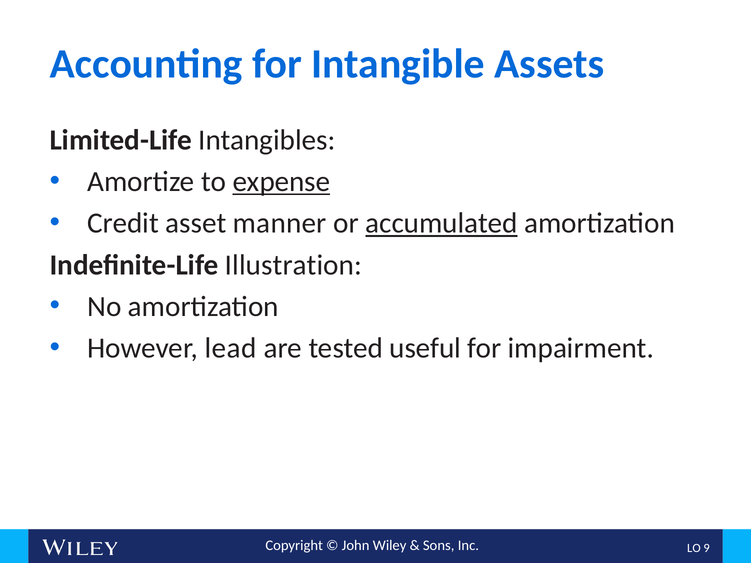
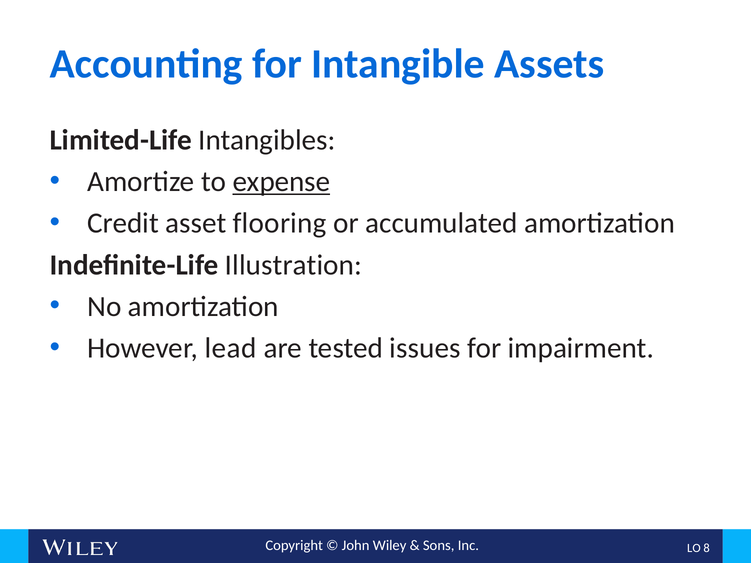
manner: manner -> flooring
accumulated underline: present -> none
useful: useful -> issues
9: 9 -> 8
